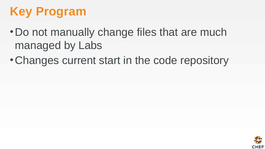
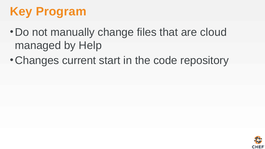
much: much -> cloud
Labs: Labs -> Help
